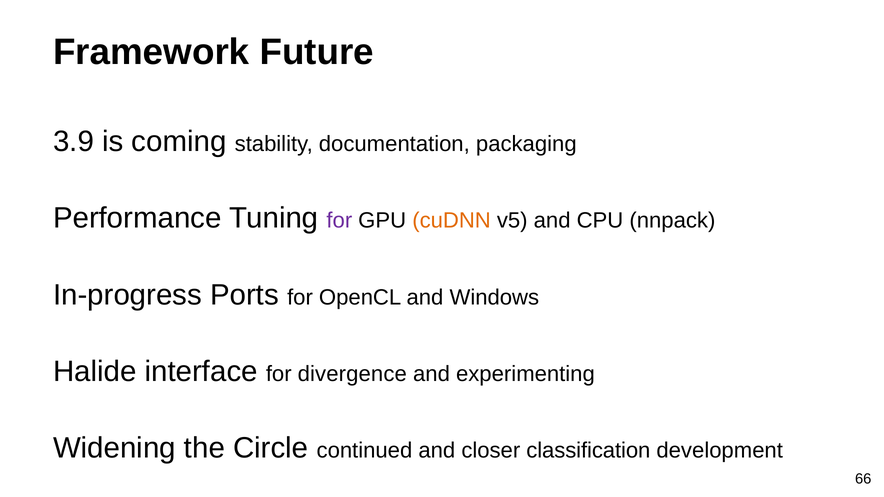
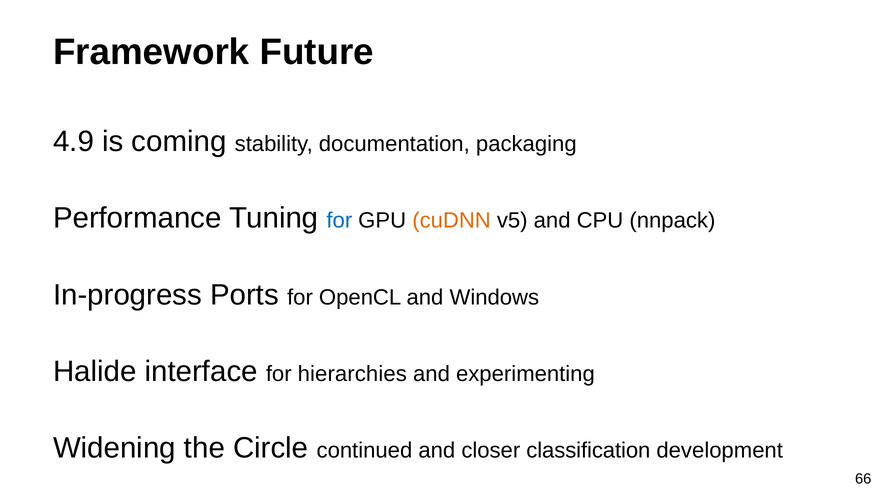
3.9: 3.9 -> 4.9
for at (339, 221) colour: purple -> blue
divergence: divergence -> hierarchies
